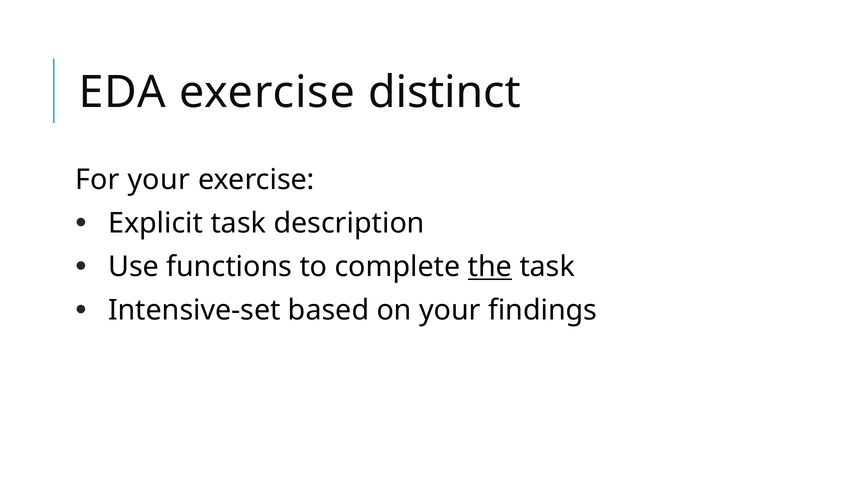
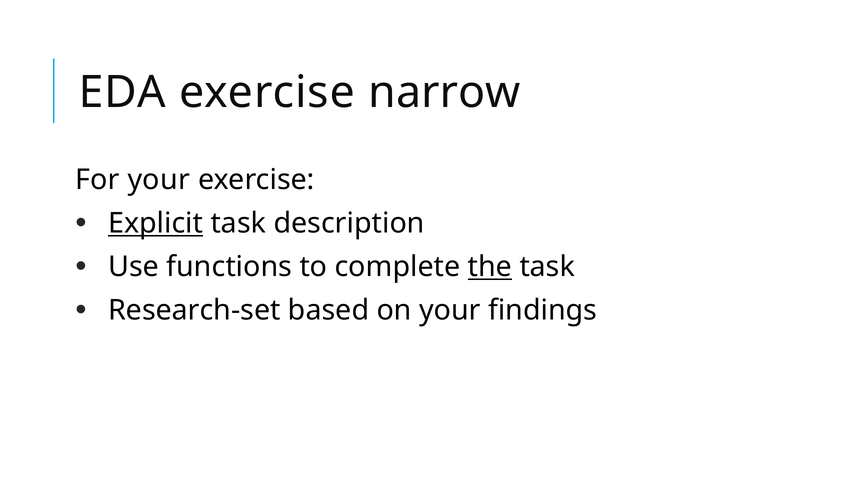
distinct: distinct -> narrow
Explicit underline: none -> present
Intensive-set: Intensive-set -> Research-set
